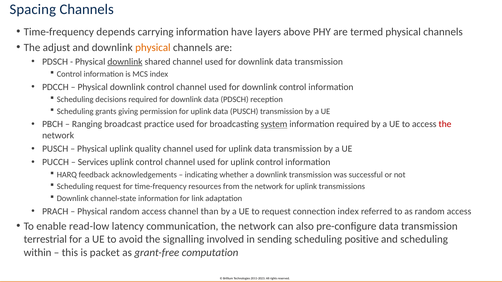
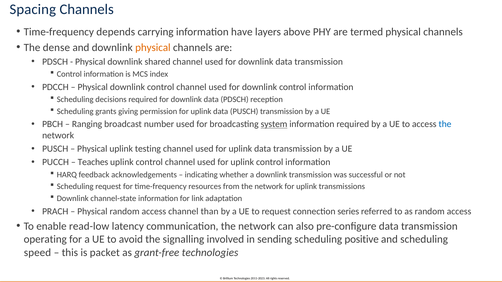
adjust: adjust -> dense
downlink at (125, 62) underline: present -> none
practice: practice -> number
the at (445, 124) colour: red -> blue
quality: quality -> testing
Services: Services -> Teaches
connection index: index -> series
terrestrial: terrestrial -> operating
within: within -> speed
grant-free computation: computation -> technologies
